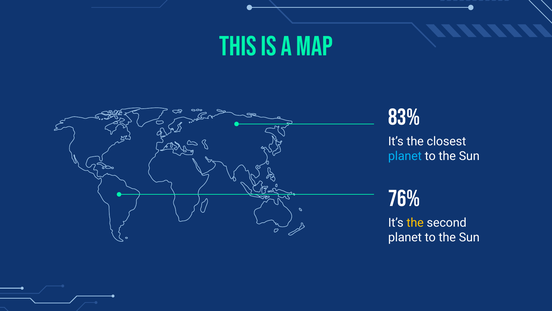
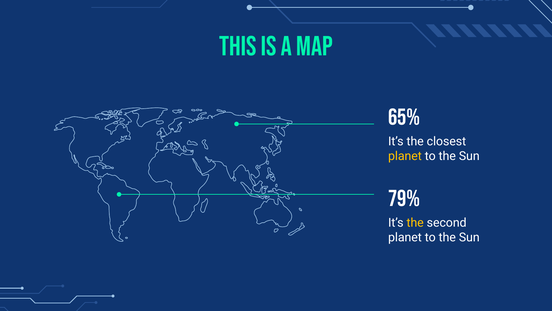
83%: 83% -> 65%
planet at (405, 156) colour: light blue -> yellow
76%: 76% -> 79%
